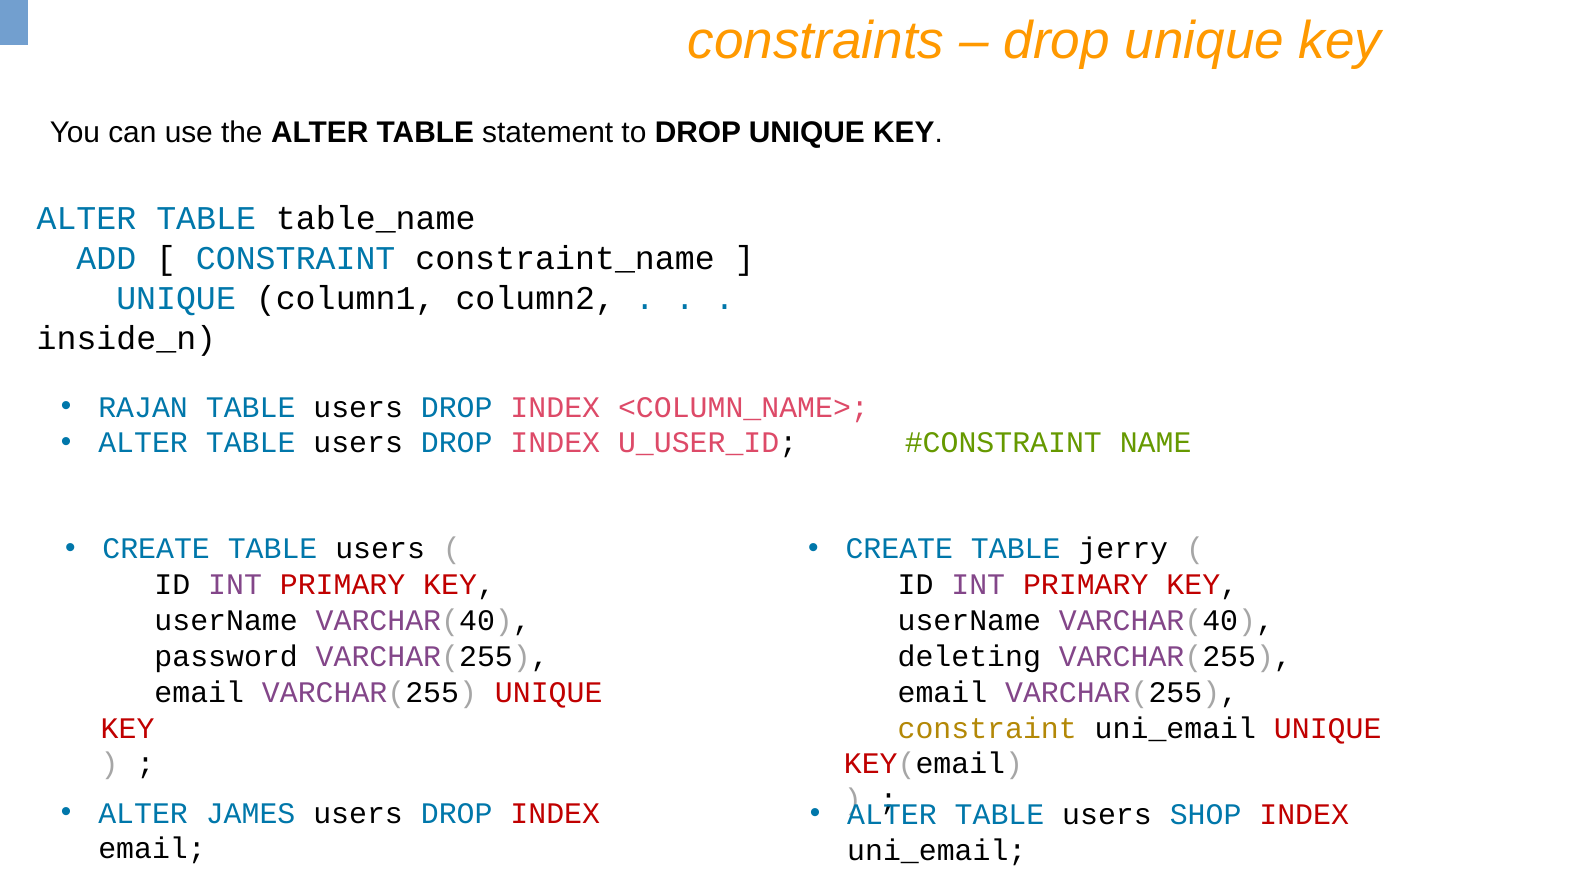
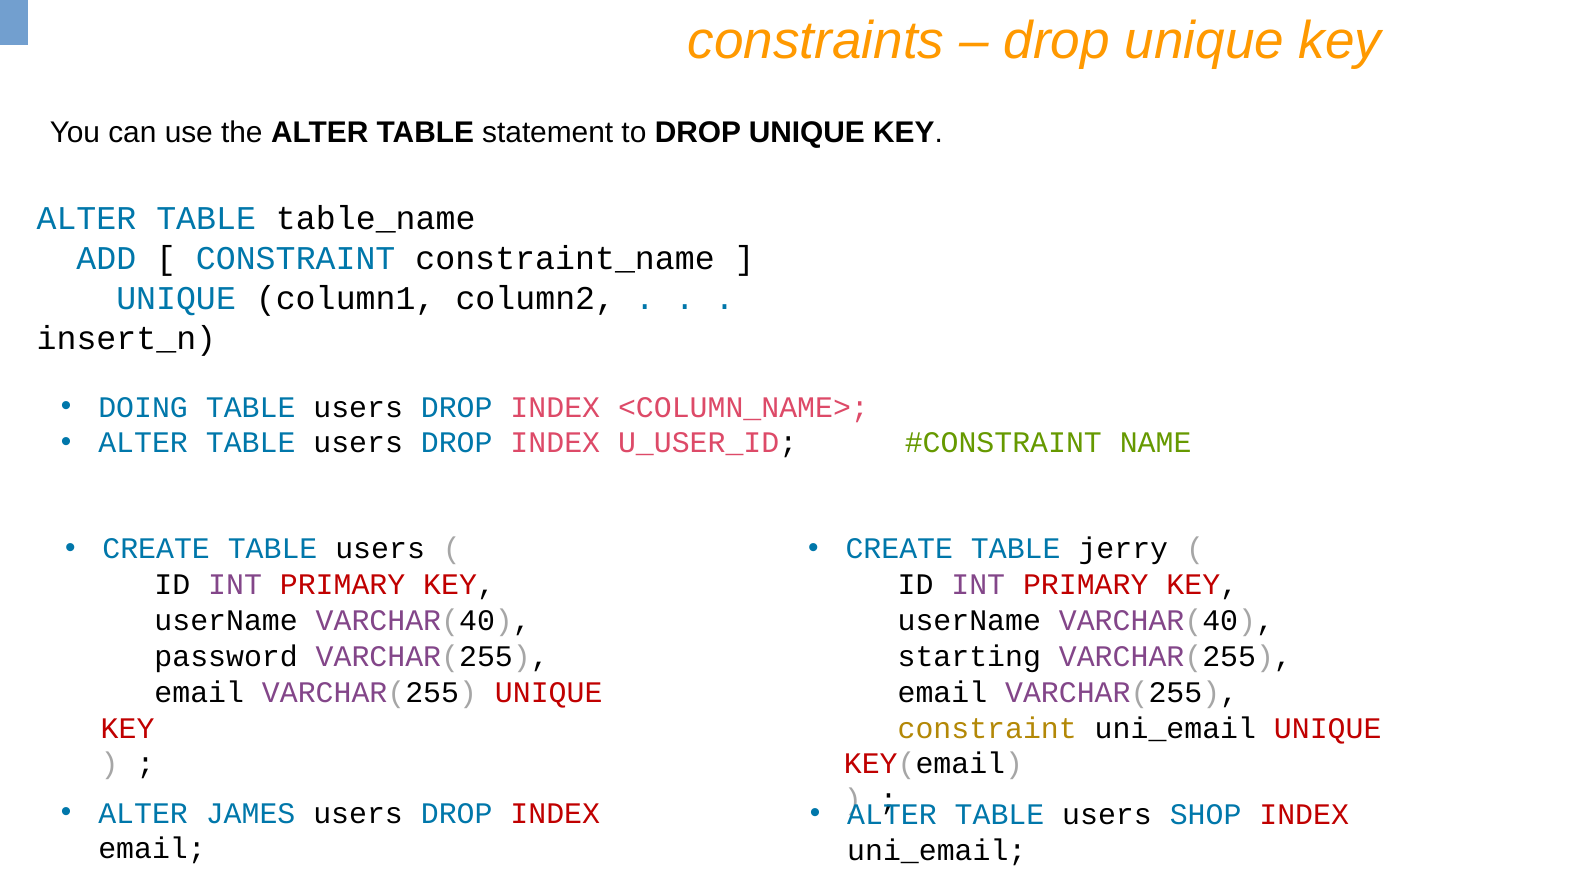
inside_n: inside_n -> insert_n
RAJAN: RAJAN -> DOING
deleting: deleting -> starting
